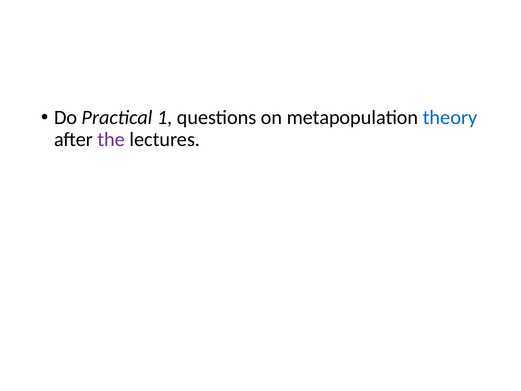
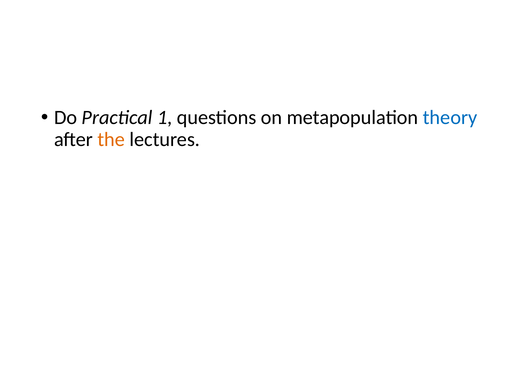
the colour: purple -> orange
